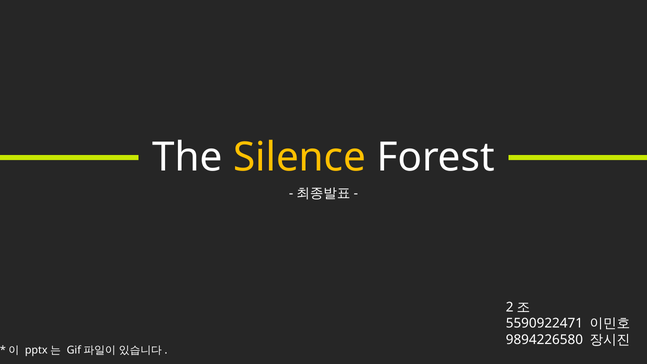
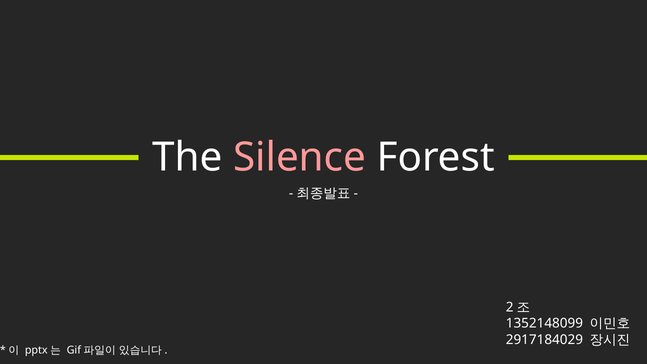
Silence colour: yellow -> pink
5590922471: 5590922471 -> 1352148099
9894226580: 9894226580 -> 2917184029
